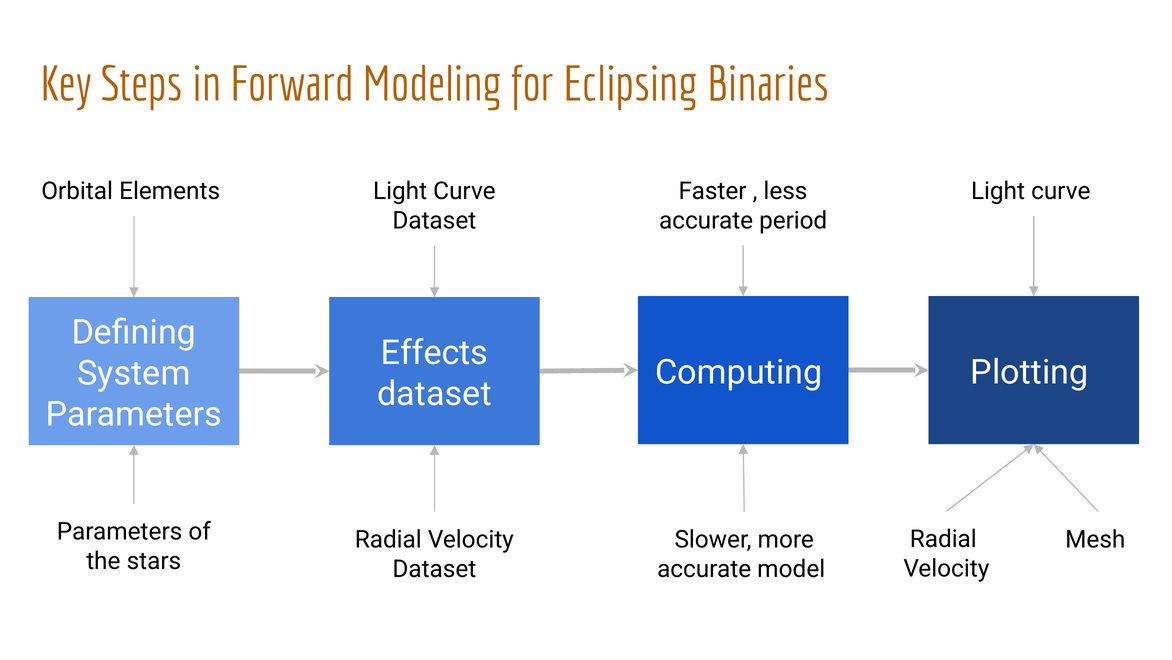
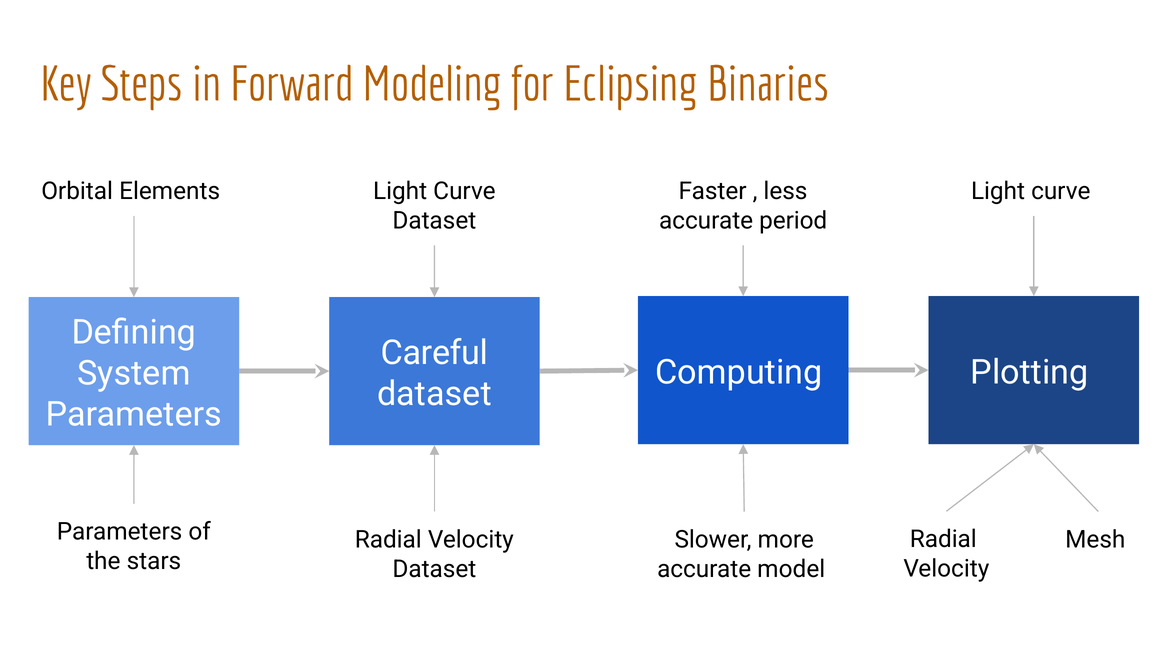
Effects: Effects -> Careful
